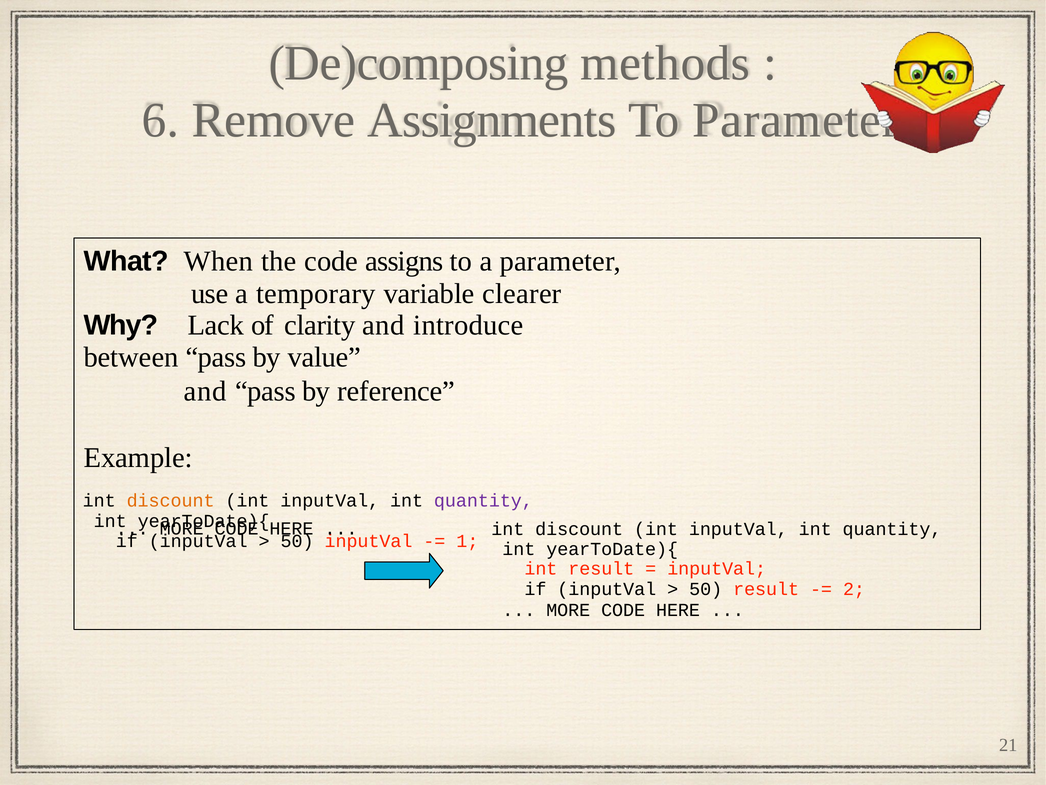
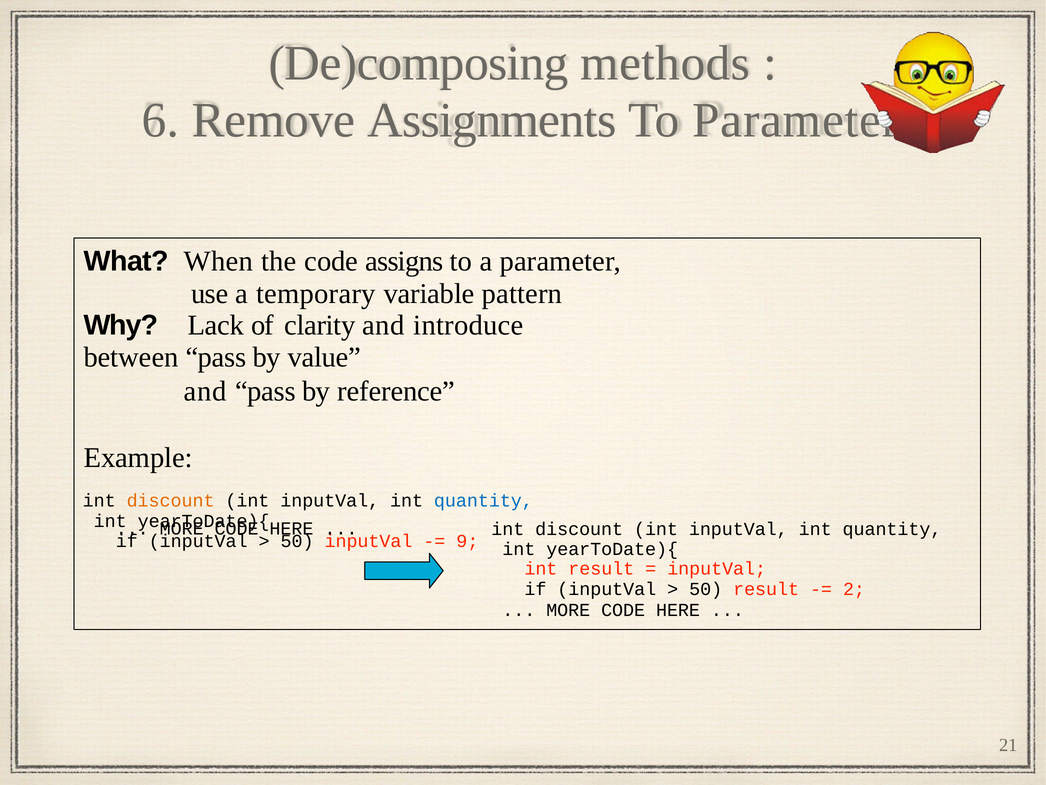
clearer: clearer -> pattern
quantity at (483, 500) colour: purple -> blue
1: 1 -> 9
